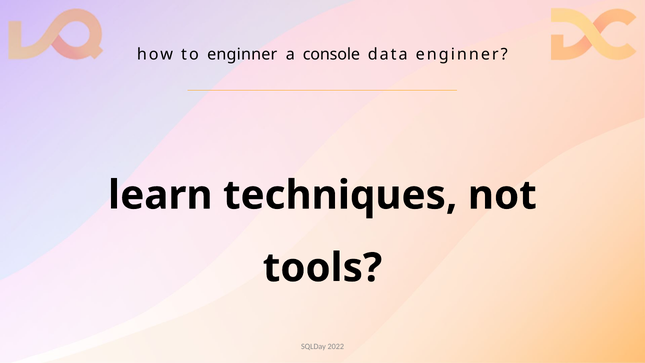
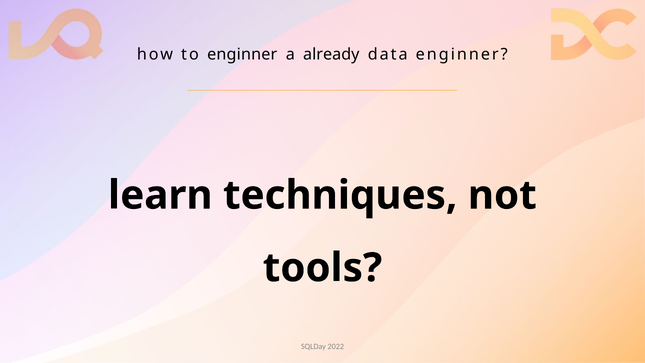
console: console -> already
